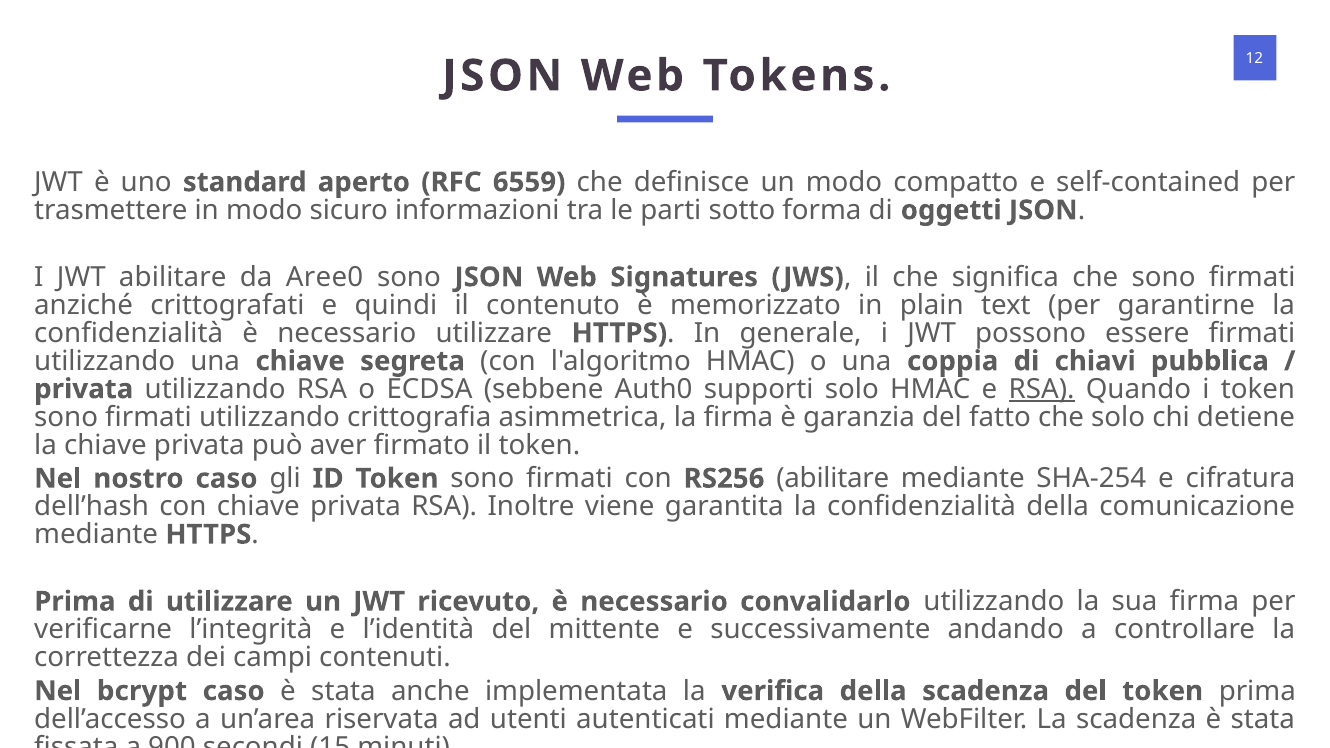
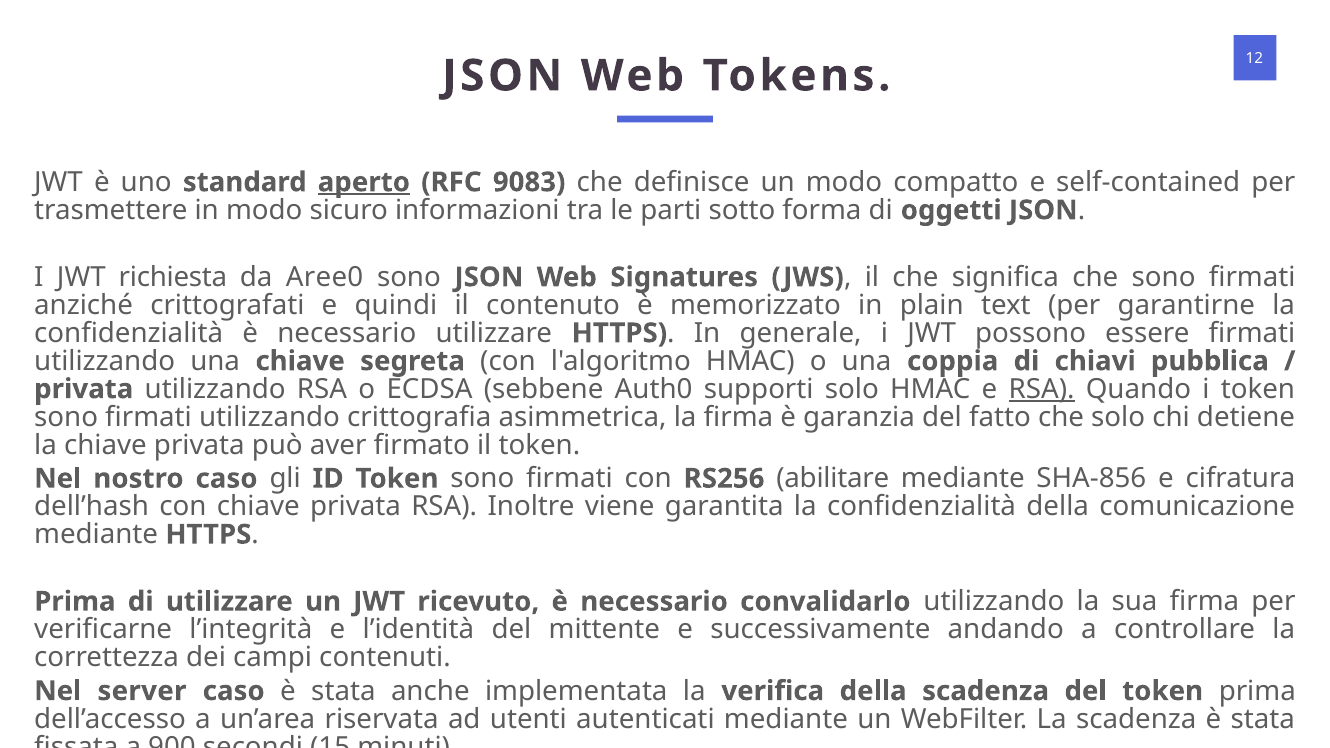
aperto underline: none -> present
6559: 6559 -> 9083
JWT abilitare: abilitare -> richiesta
SHA-254: SHA-254 -> SHA-856
bcrypt: bcrypt -> server
